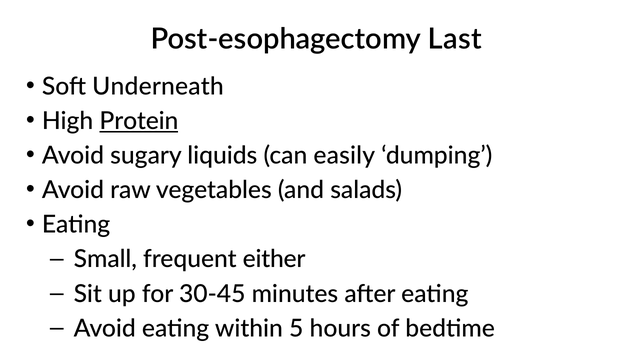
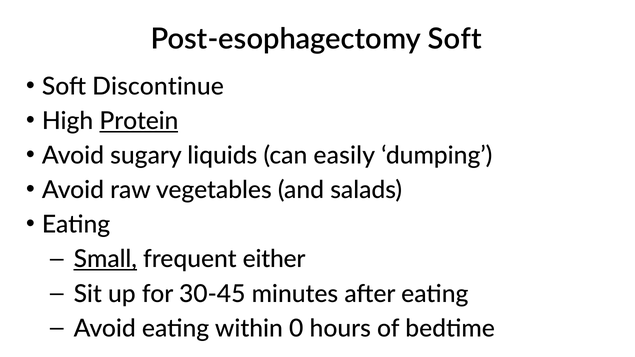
Post-esophagectomy Last: Last -> Soft
Underneath: Underneath -> Discontinue
Small underline: none -> present
5: 5 -> 0
